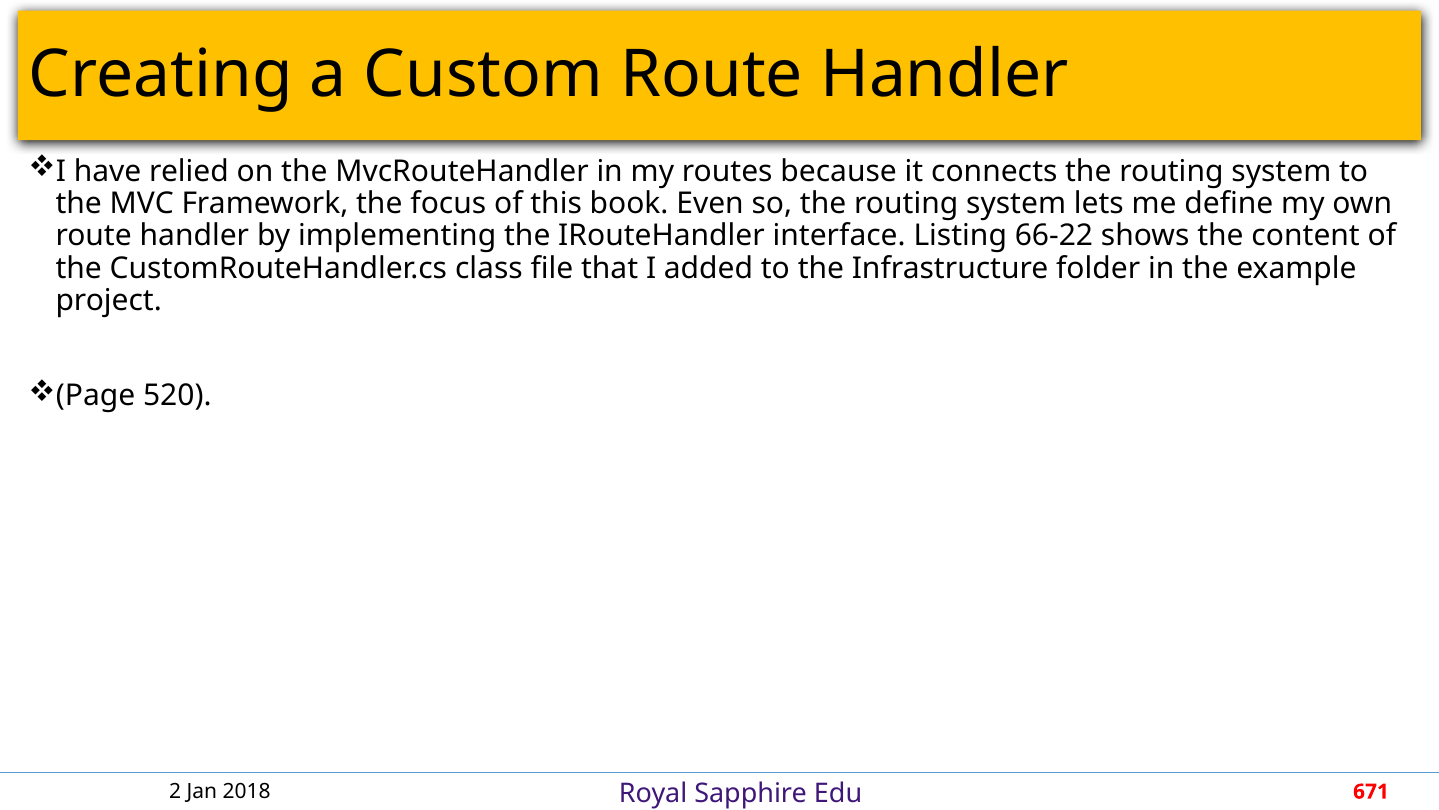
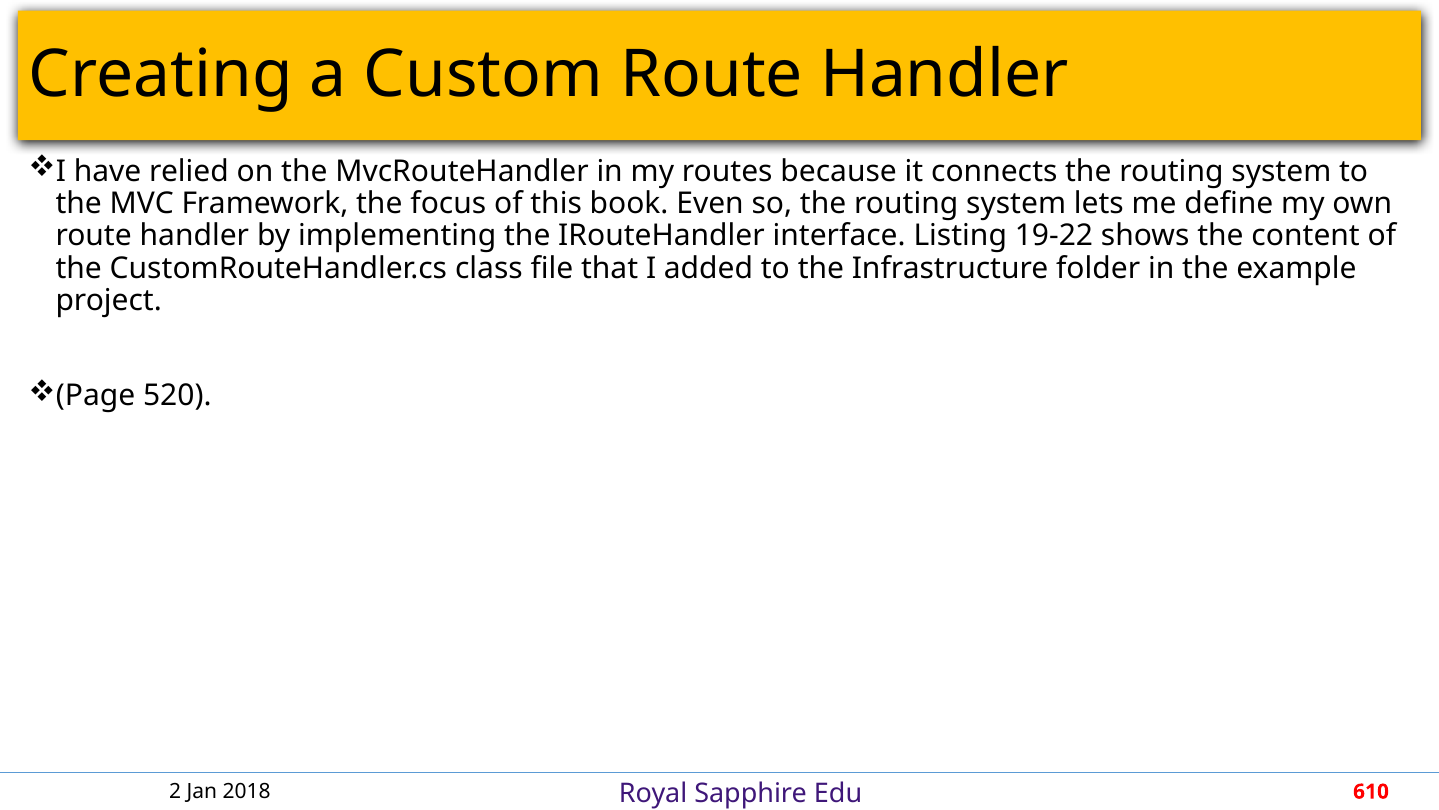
66-22: 66-22 -> 19-22
671: 671 -> 610
